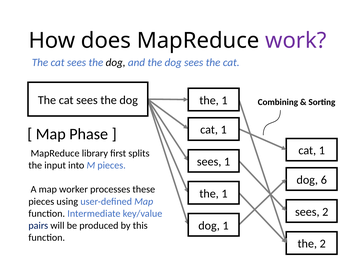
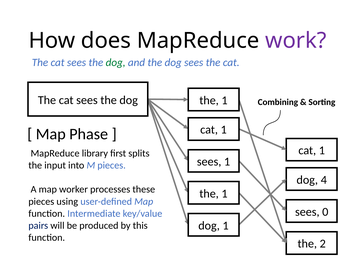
dog at (116, 63) colour: black -> green
6: 6 -> 4
sees 2: 2 -> 0
